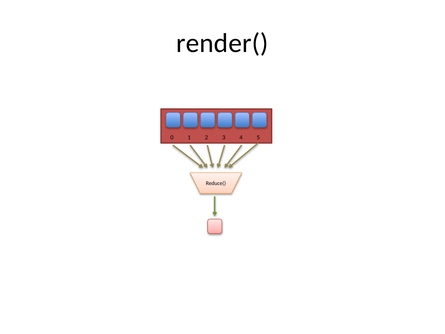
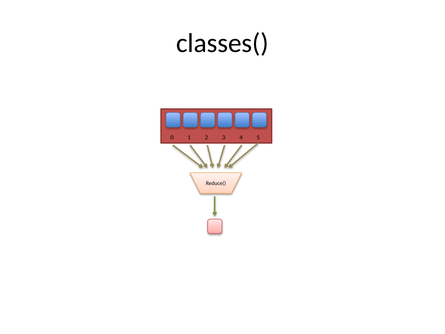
render(: render( -> classes(
